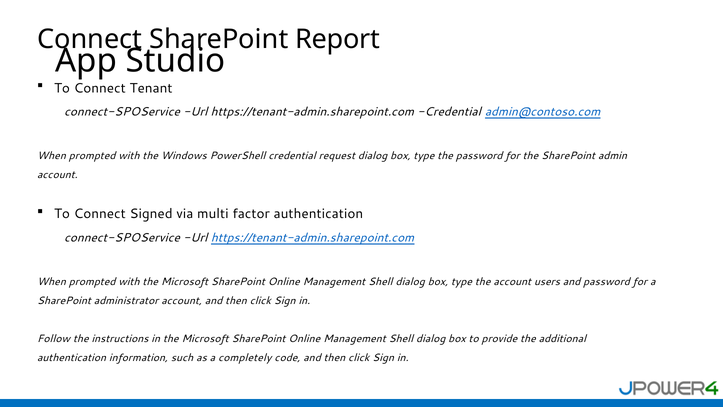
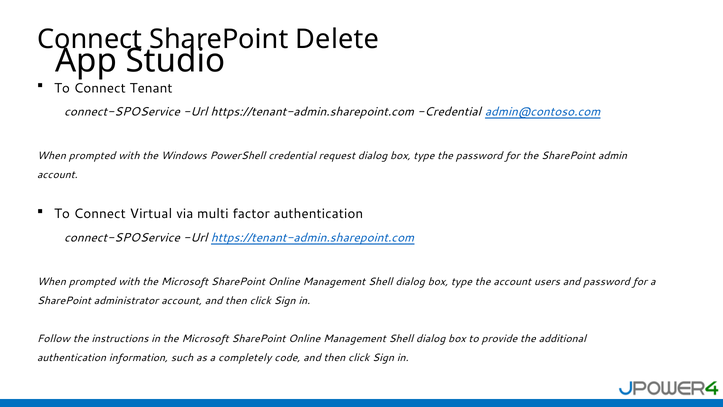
Report: Report -> Delete
Signed: Signed -> Virtual
